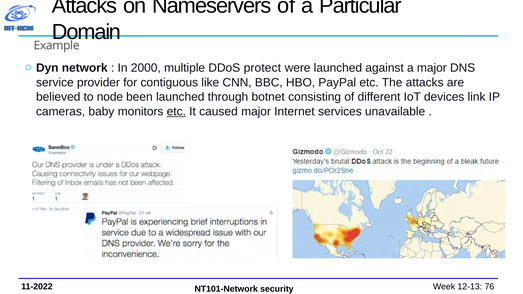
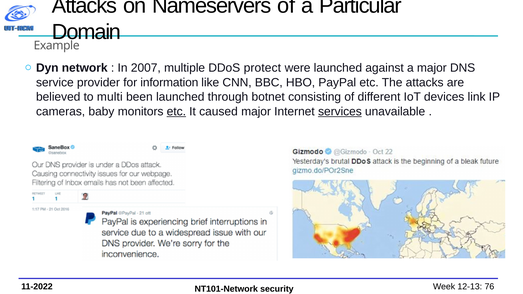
2000: 2000 -> 2007
contiguous: contiguous -> information
node: node -> multi
services underline: none -> present
